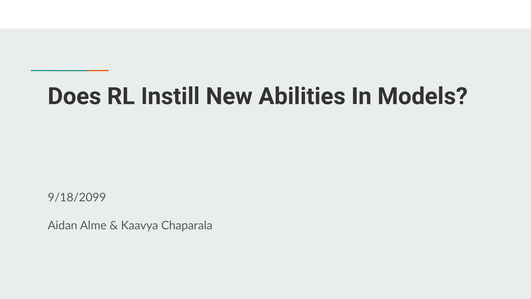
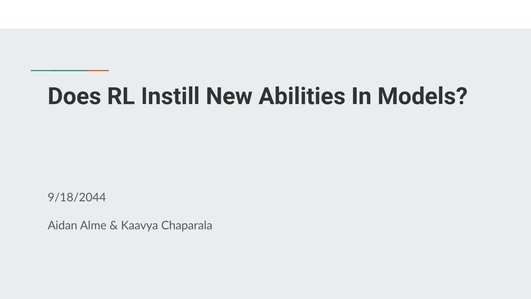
9/18/2099: 9/18/2099 -> 9/18/2044
